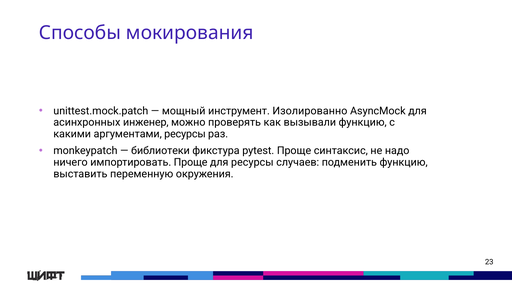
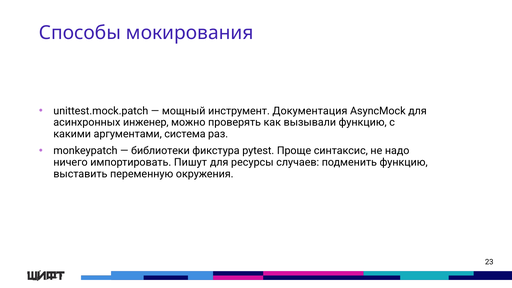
Изолированно: Изолированно -> Документация
аргументами ресурсы: ресурсы -> система
импортировать Проще: Проще -> Пишут
